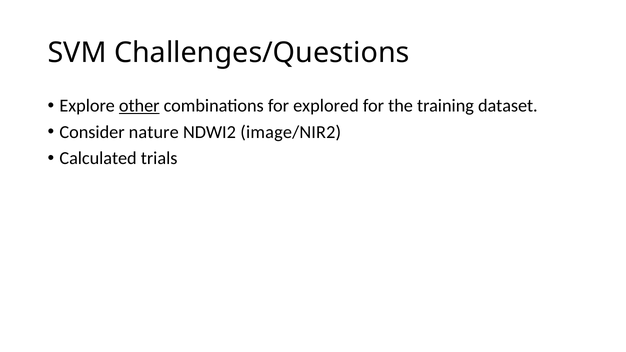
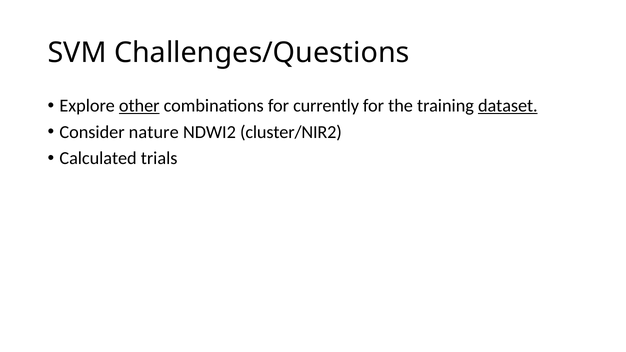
explored: explored -> currently
dataset underline: none -> present
image/NIR2: image/NIR2 -> cluster/NIR2
